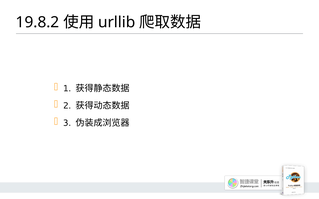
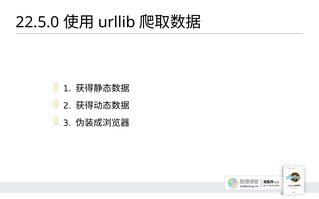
19.8.2: 19.8.2 -> 22.5.0
